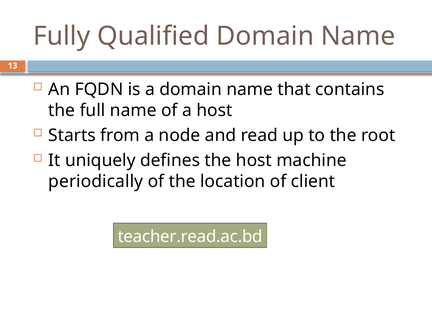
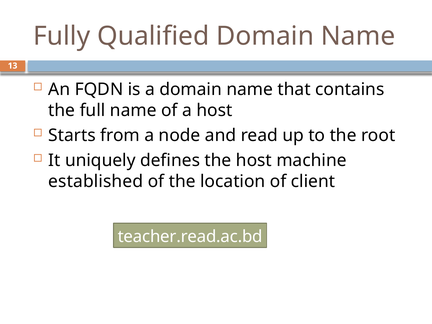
periodically: periodically -> established
